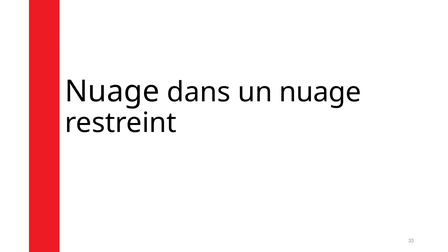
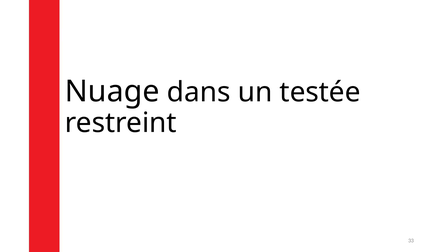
un nuage: nuage -> testée
